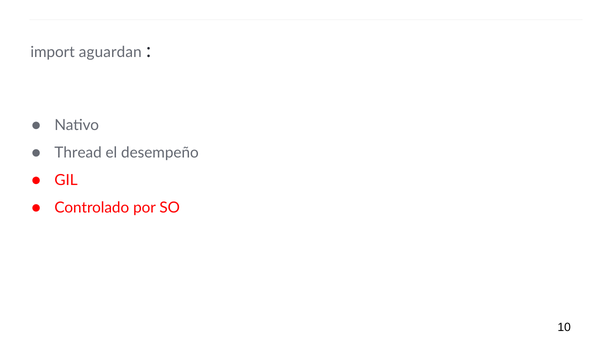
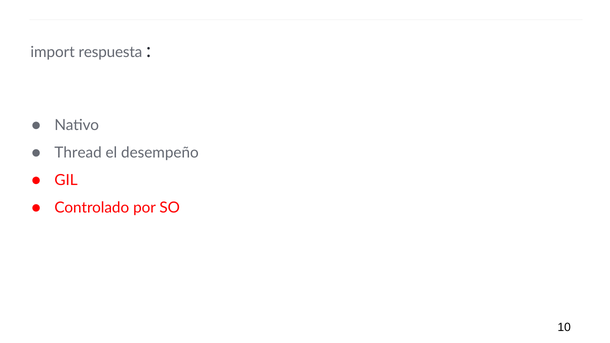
aguardan: aguardan -> respuesta
